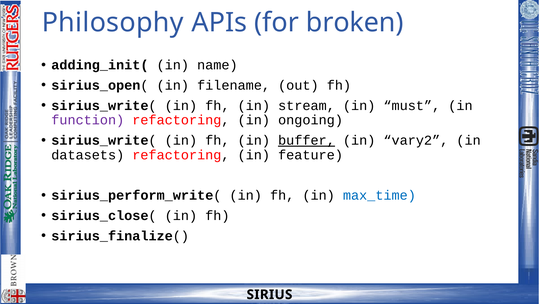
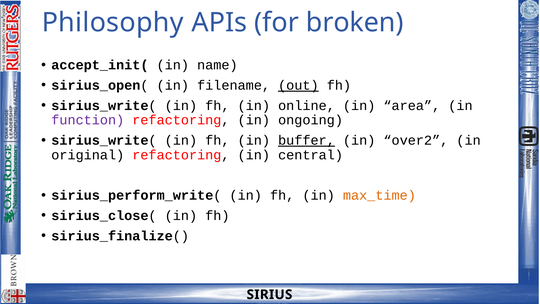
adding_init(: adding_init( -> accept_init(
out underline: none -> present
stream: stream -> online
must: must -> area
vary2: vary2 -> over2
datasets: datasets -> original
feature: feature -> central
max_time colour: blue -> orange
